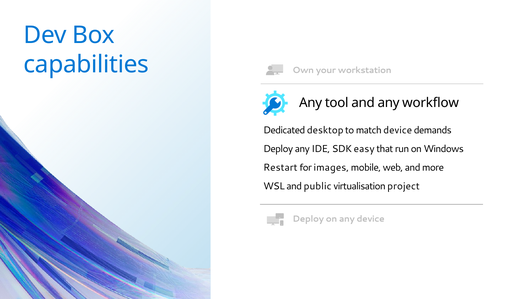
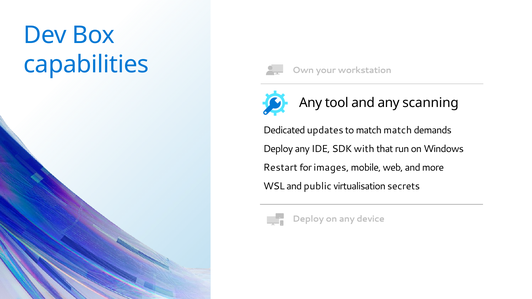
workflow: workflow -> scanning
desktop: desktop -> updates
match device: device -> match
easy: easy -> with
project: project -> secrets
